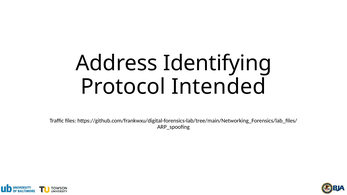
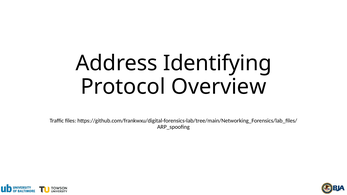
Intended: Intended -> Overview
